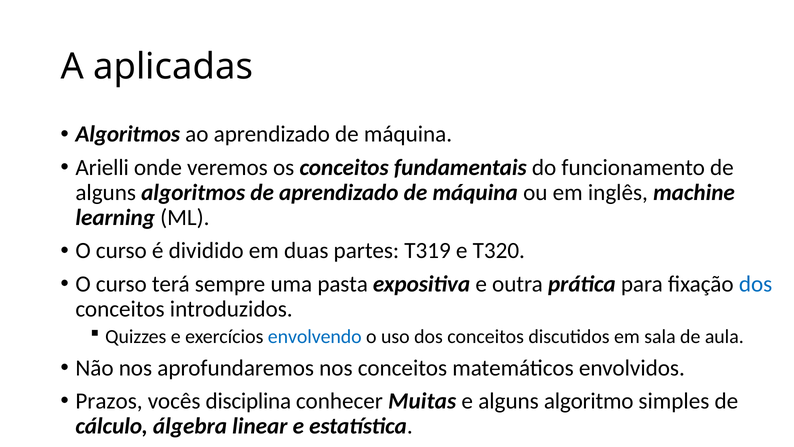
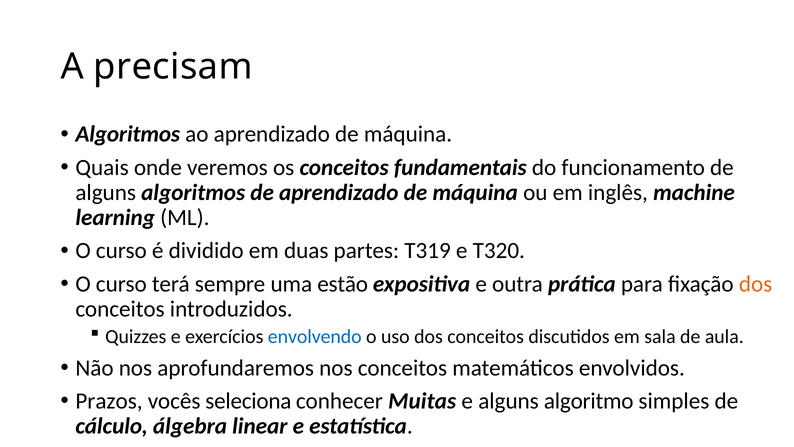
aplicadas: aplicadas -> precisam
Arielli: Arielli -> Quais
pasta: pasta -> estão
dos at (756, 284) colour: blue -> orange
disciplina: disciplina -> seleciona
